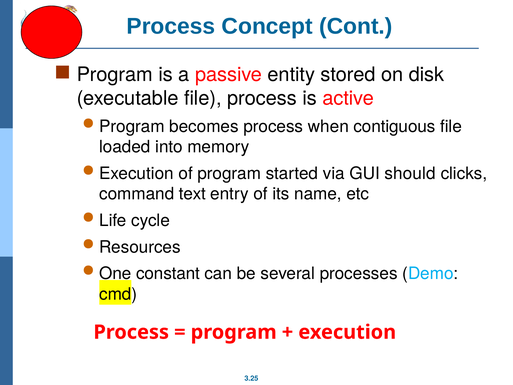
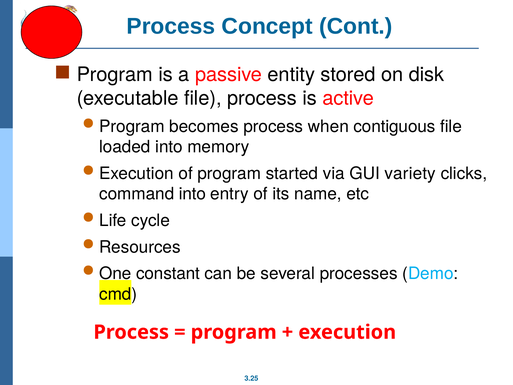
should: should -> variety
command text: text -> into
